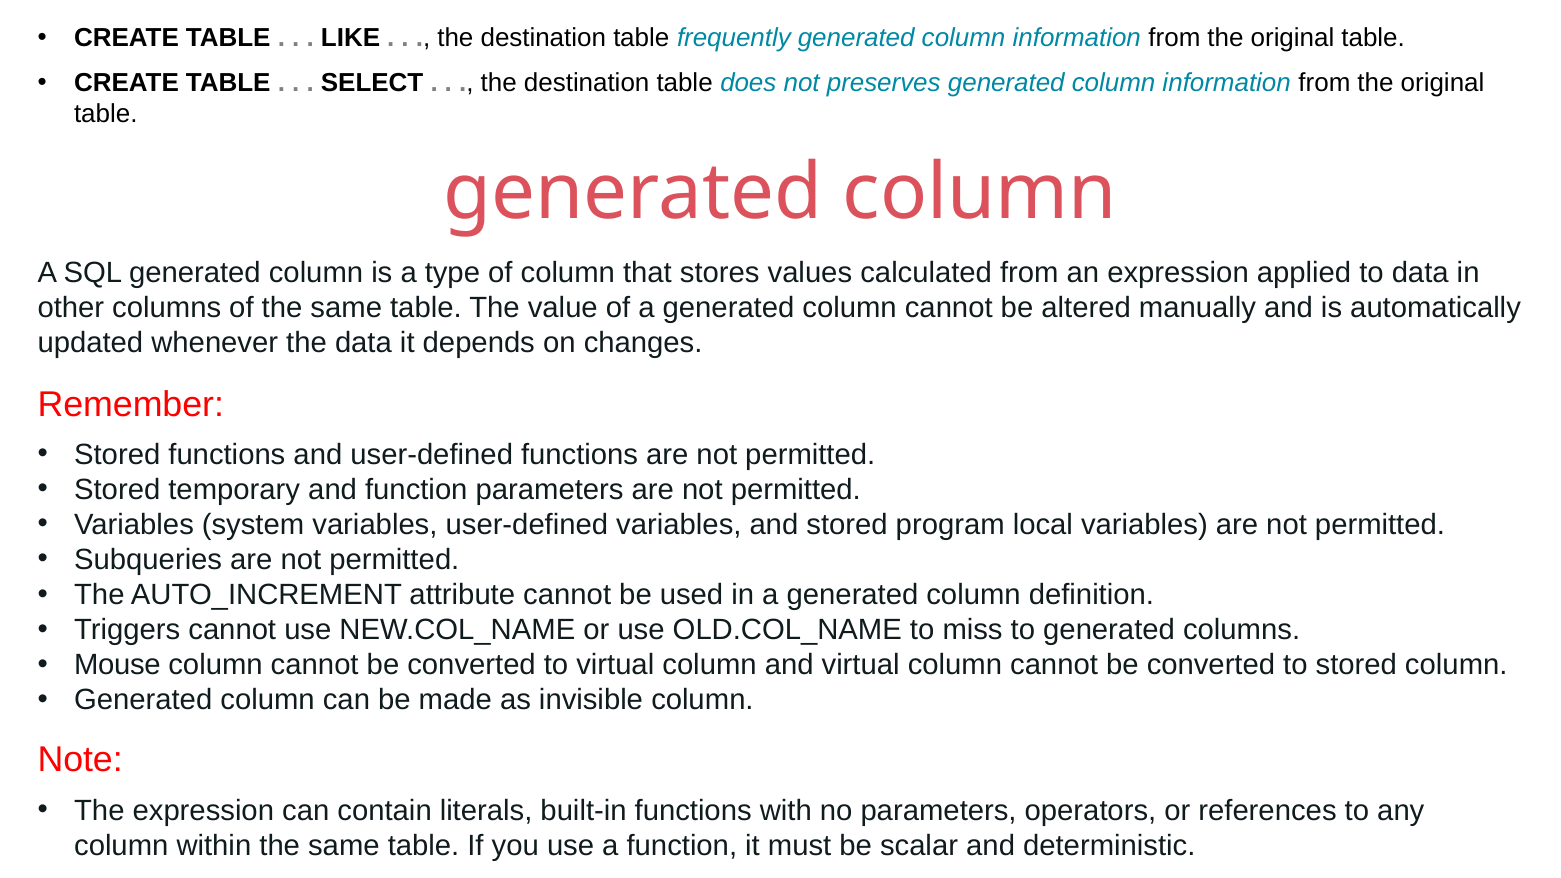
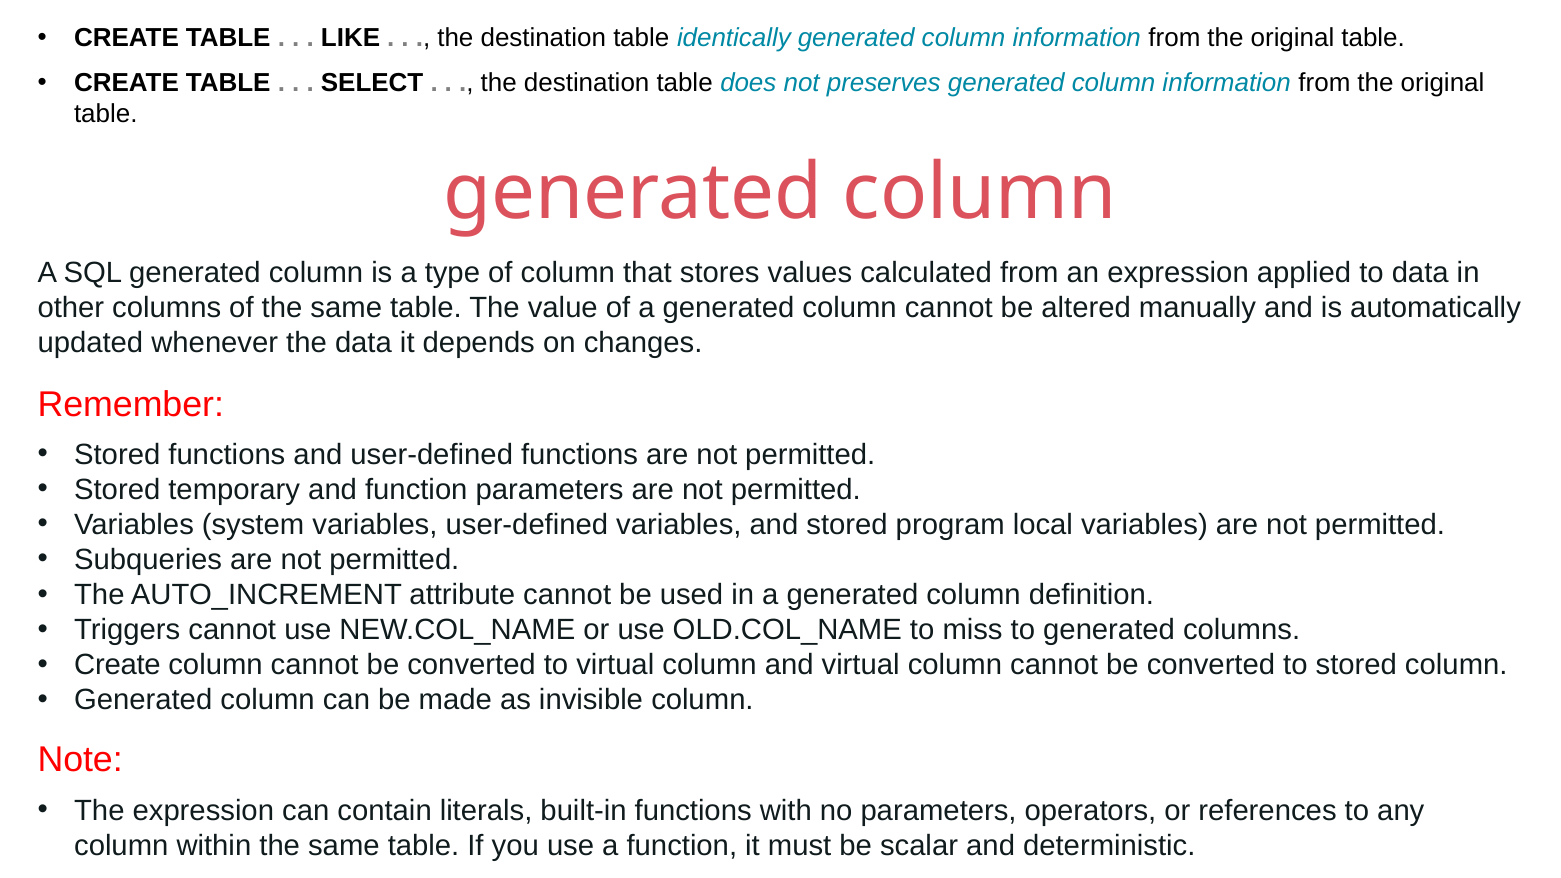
frequently: frequently -> identically
Mouse at (117, 665): Mouse -> Create
